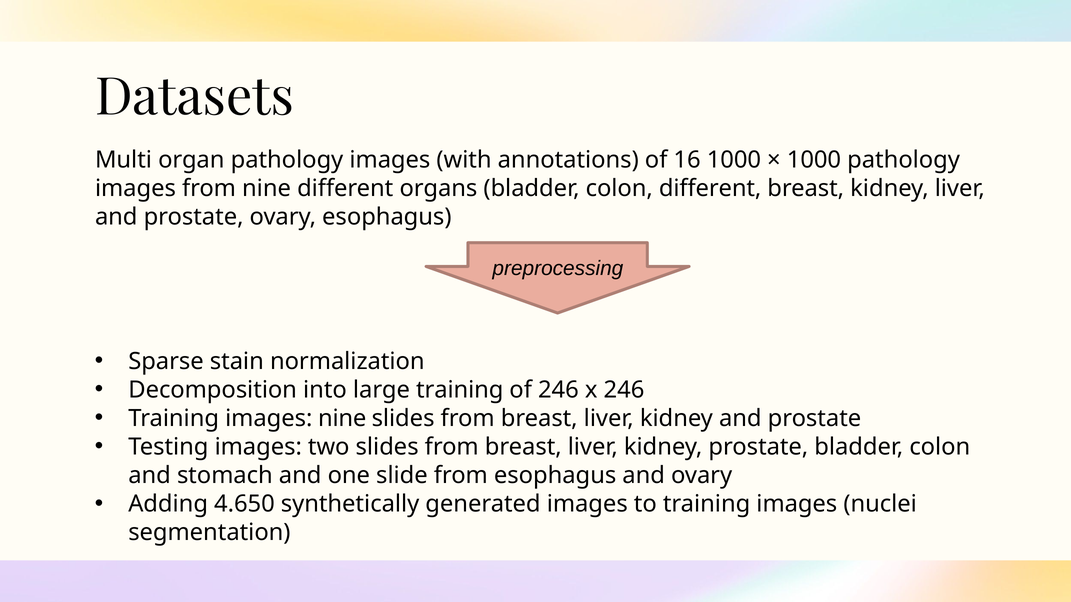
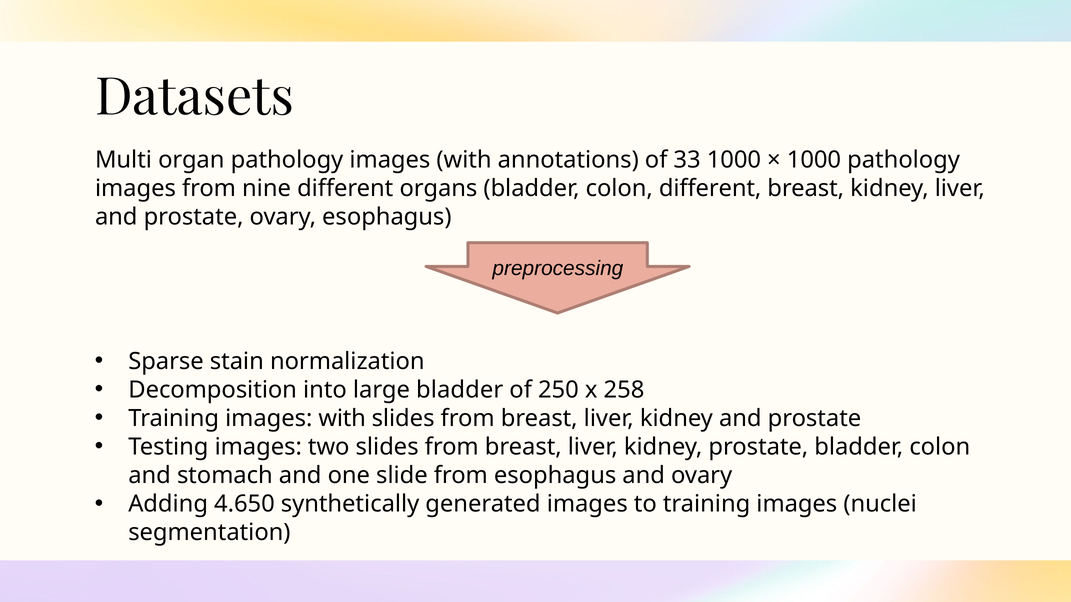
16: 16 -> 33
large training: training -> bladder
of 246: 246 -> 250
x 246: 246 -> 258
Training images nine: nine -> with
